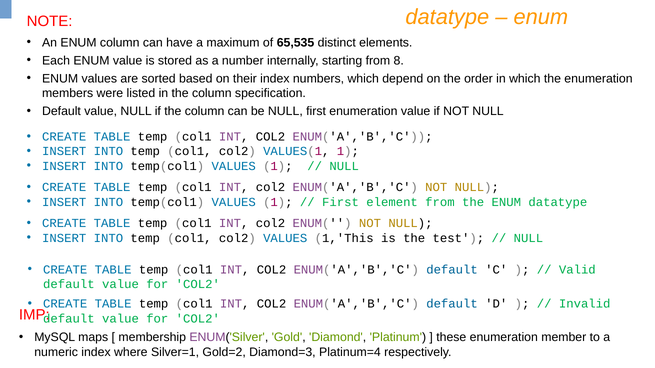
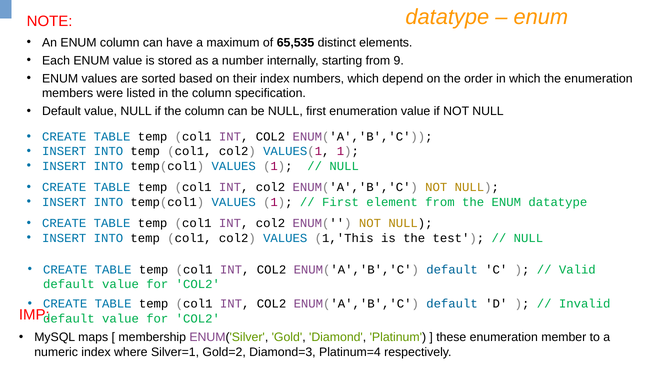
8: 8 -> 9
